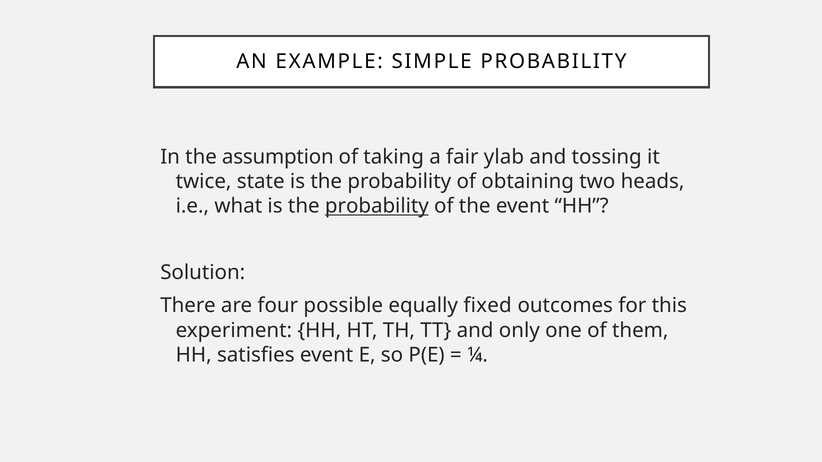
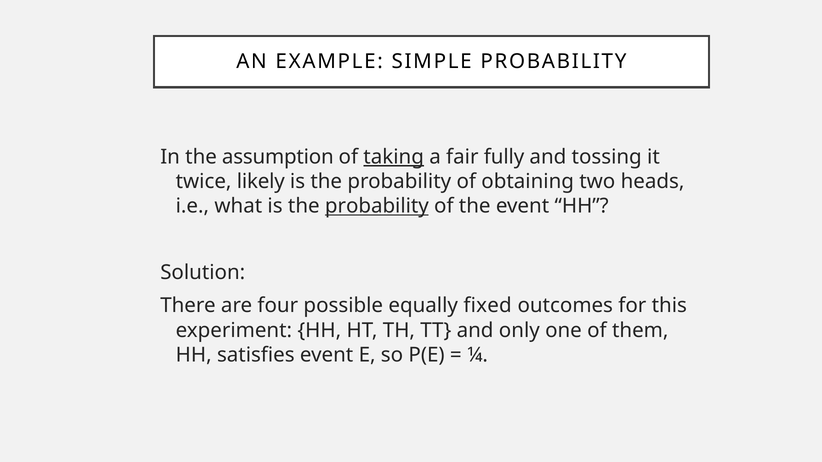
taking underline: none -> present
ylab: ylab -> fully
state: state -> likely
